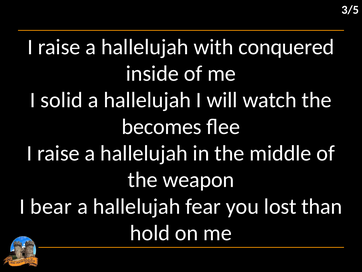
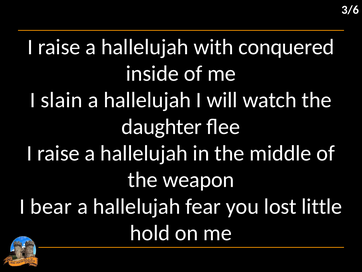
3/5: 3/5 -> 3/6
solid: solid -> slain
becomes: becomes -> daughter
than: than -> little
